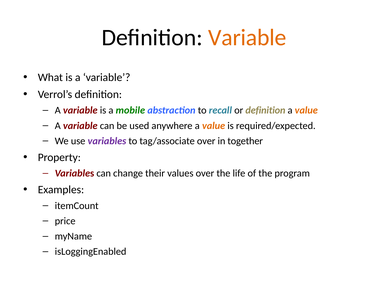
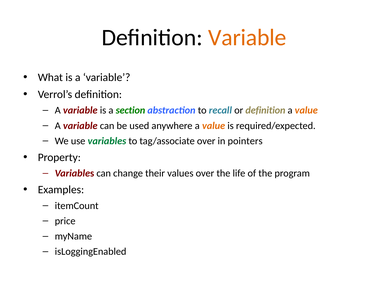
mobile: mobile -> section
variables at (107, 141) colour: purple -> green
together: together -> pointers
